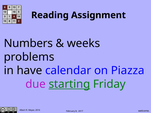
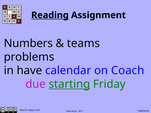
Reading underline: none -> present
weeks: weeks -> teams
Piazza: Piazza -> Coach
